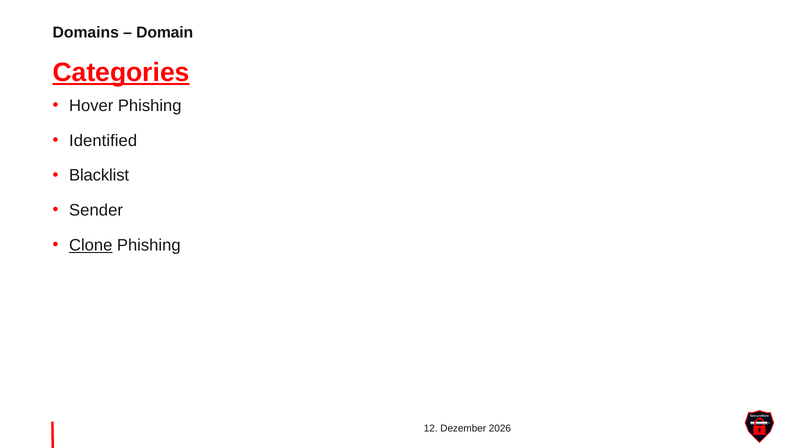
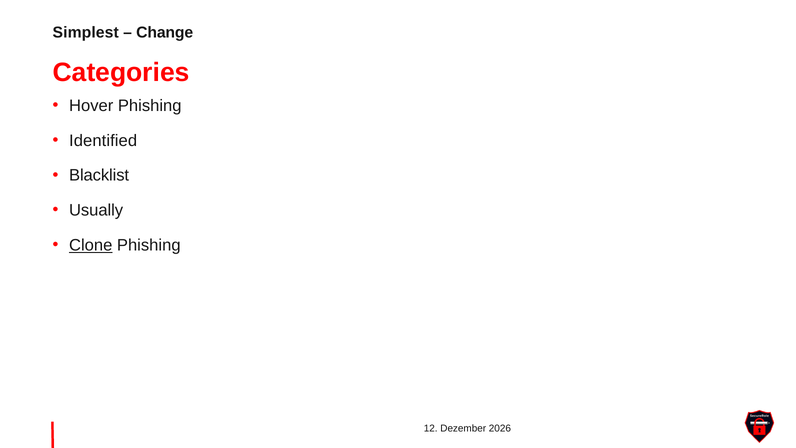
Domains: Domains -> Simplest
Domain: Domain -> Change
Categories underline: present -> none
Sender: Sender -> Usually
